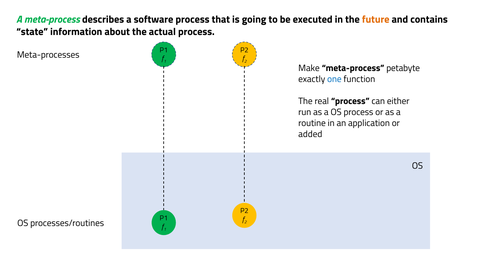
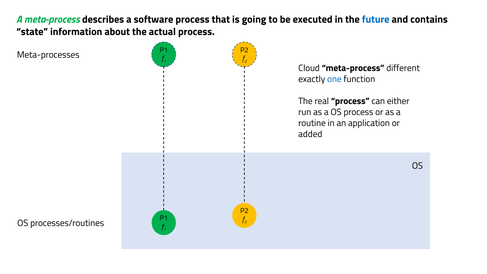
future colour: orange -> blue
Make: Make -> Cloud
petabyte: petabyte -> different
